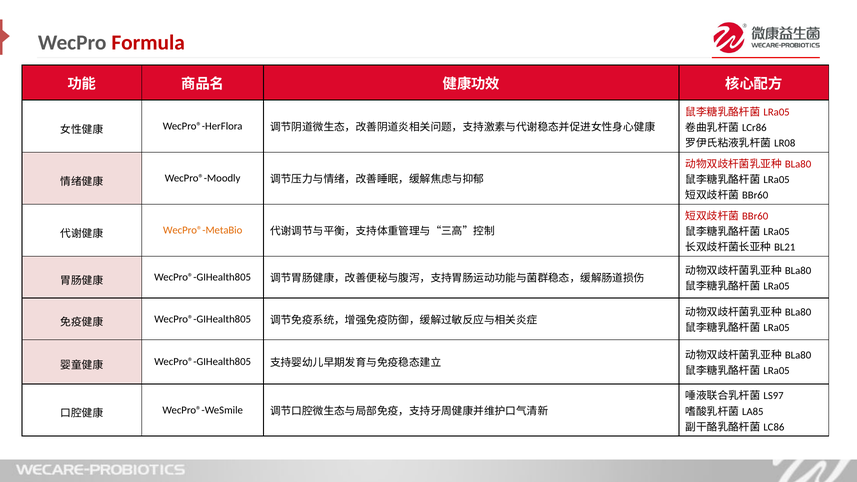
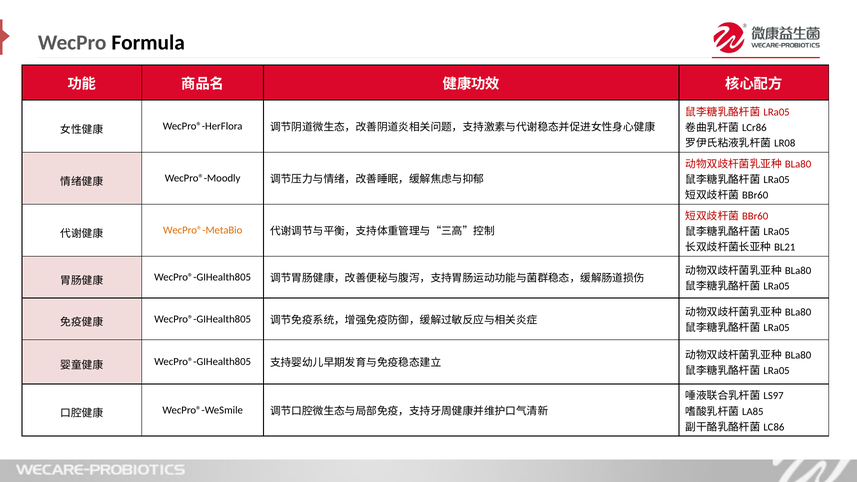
Formula colour: red -> black
